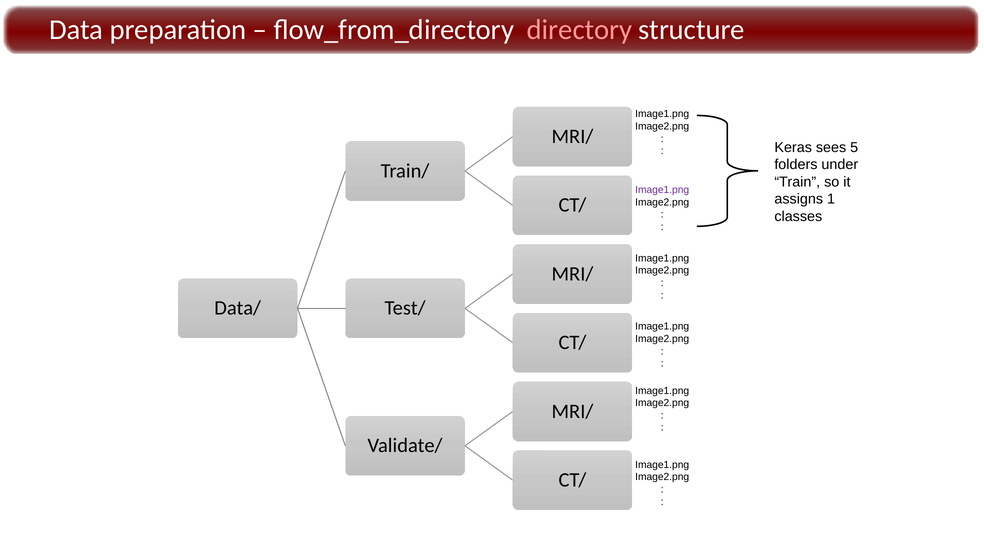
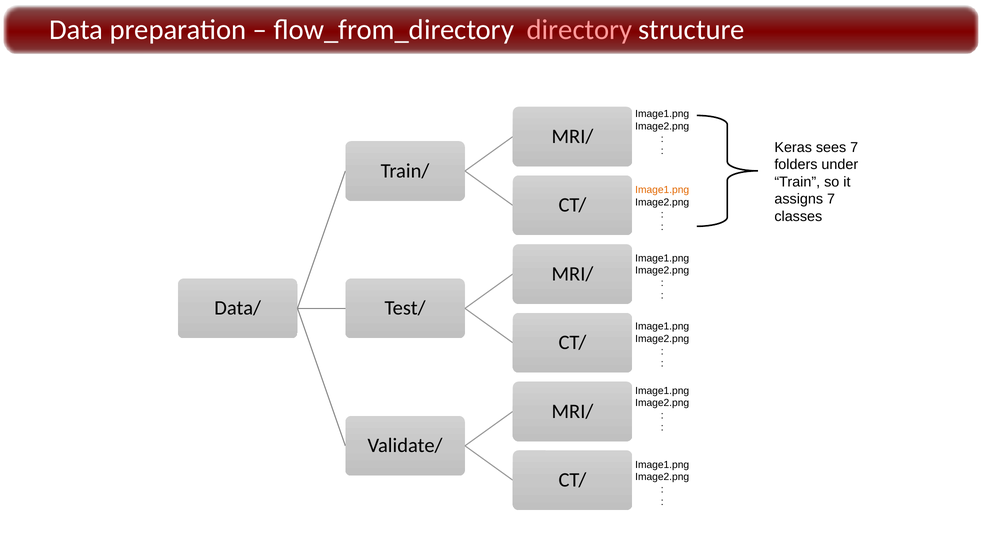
sees 5: 5 -> 7
Image1.png at (662, 190) colour: purple -> orange
assigns 1: 1 -> 7
